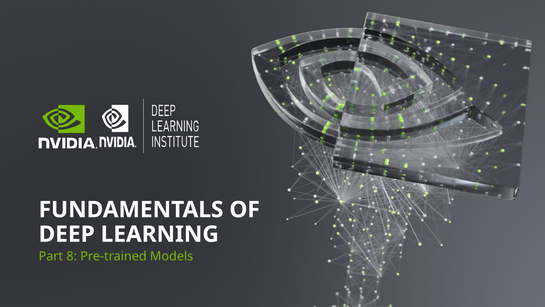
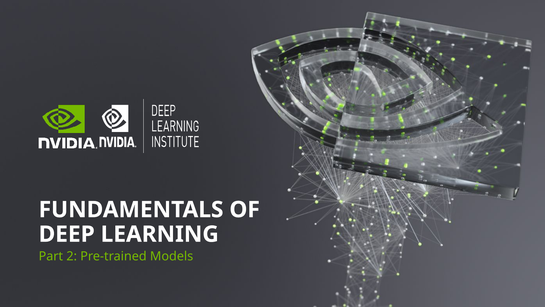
8: 8 -> 2
